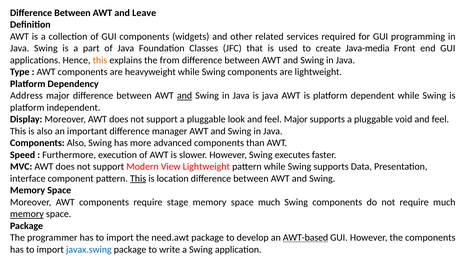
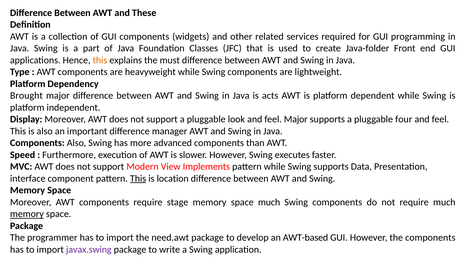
Leave: Leave -> These
Java-media: Java-media -> Java-folder
from: from -> must
Address: Address -> Brought
and at (185, 96) underline: present -> none
is java: java -> acts
void: void -> four
View Lightweight: Lightweight -> Implements
AWT-based underline: present -> none
javax.swing colour: blue -> purple
